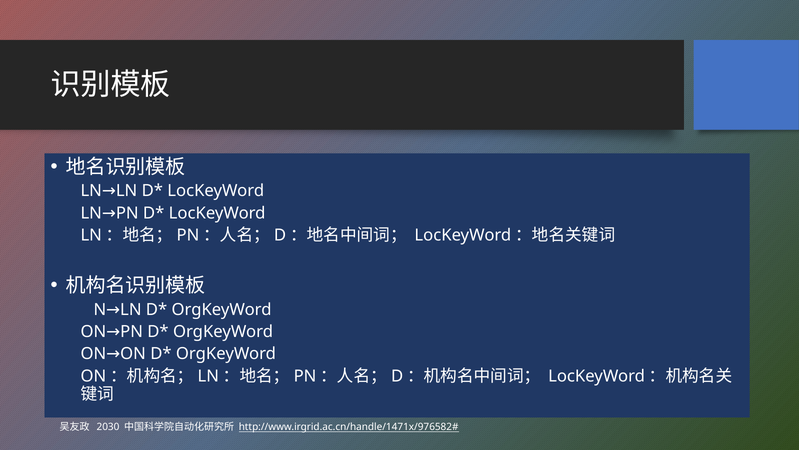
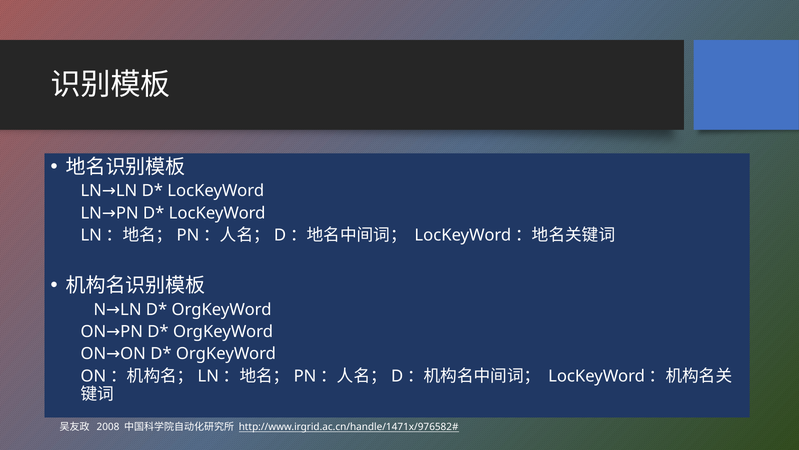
2030: 2030 -> 2008
